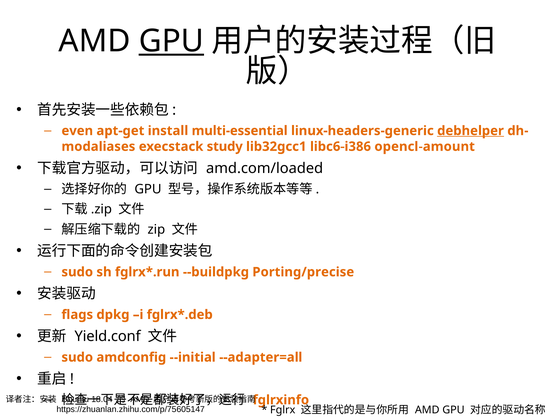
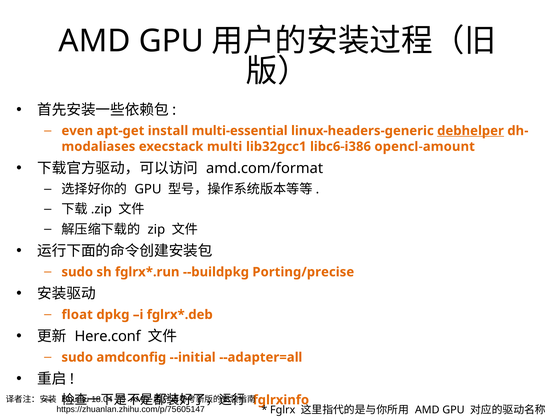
GPU at (171, 41) underline: present -> none
study: study -> multi
amd.com/loaded: amd.com/loaded -> amd.com/format
flags: flags -> float
Yield.conf: Yield.conf -> Here.conf
